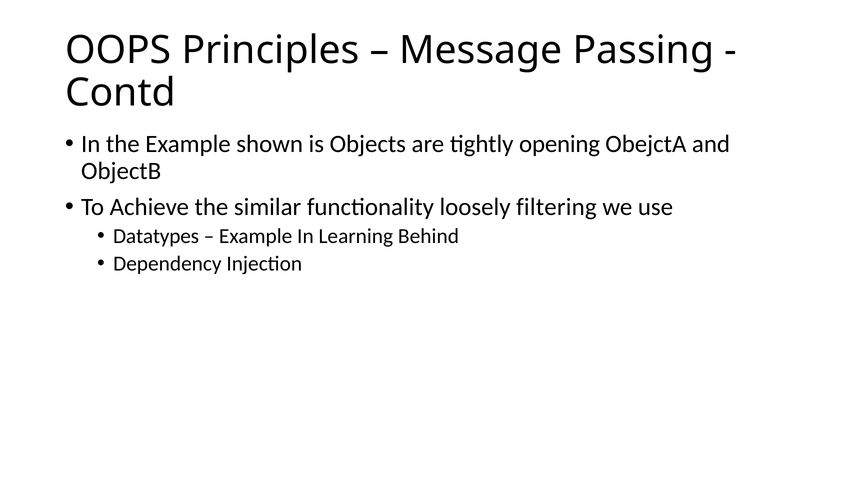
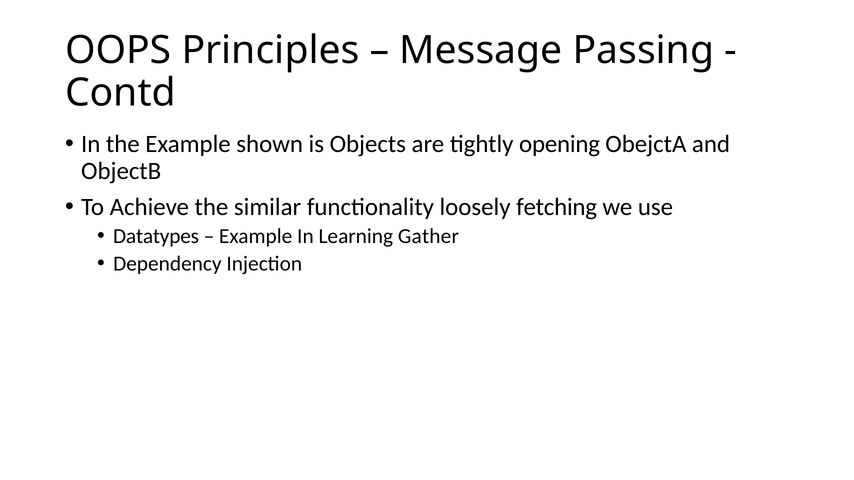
filtering: filtering -> fetching
Behind: Behind -> Gather
